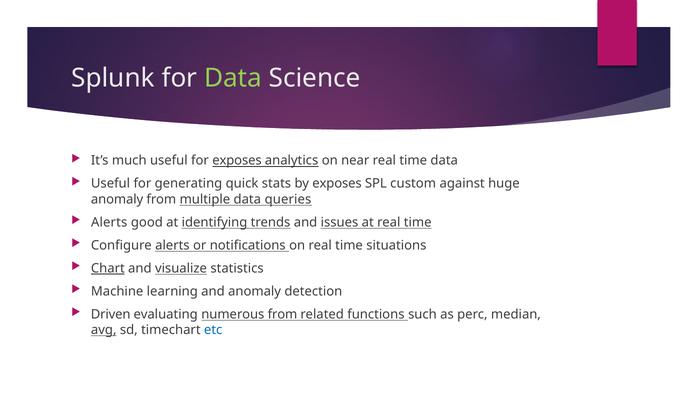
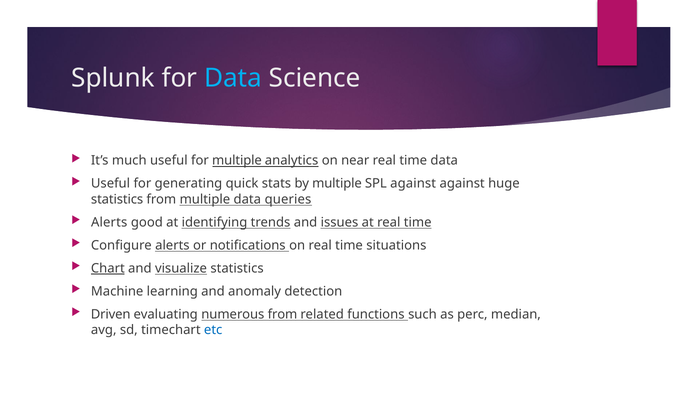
Data at (233, 78) colour: light green -> light blue
for exposes: exposes -> multiple
by exposes: exposes -> multiple
SPL custom: custom -> against
anomaly at (117, 199): anomaly -> statistics
avg underline: present -> none
